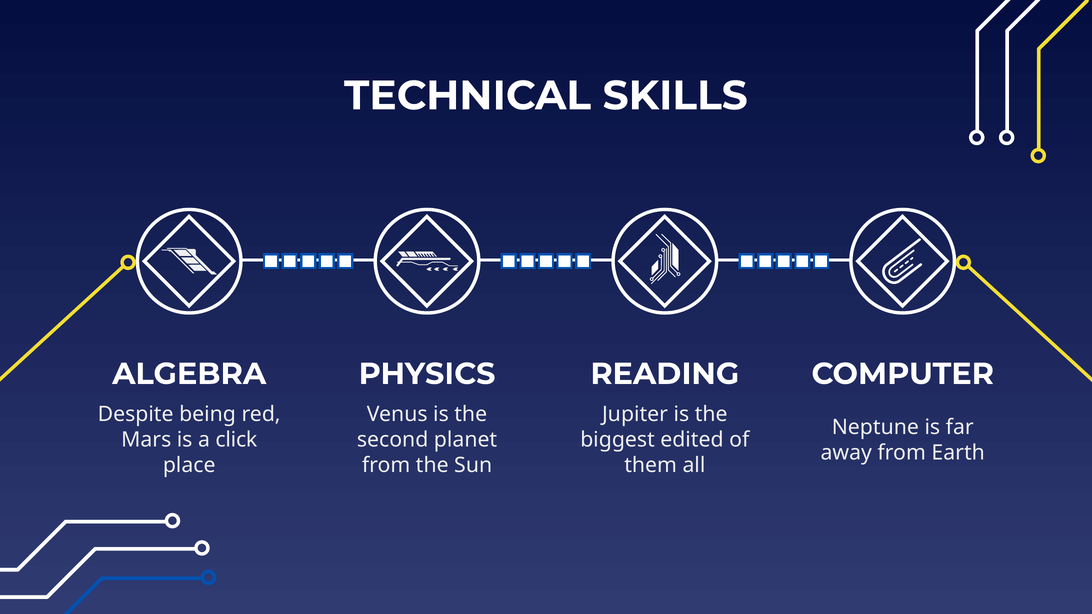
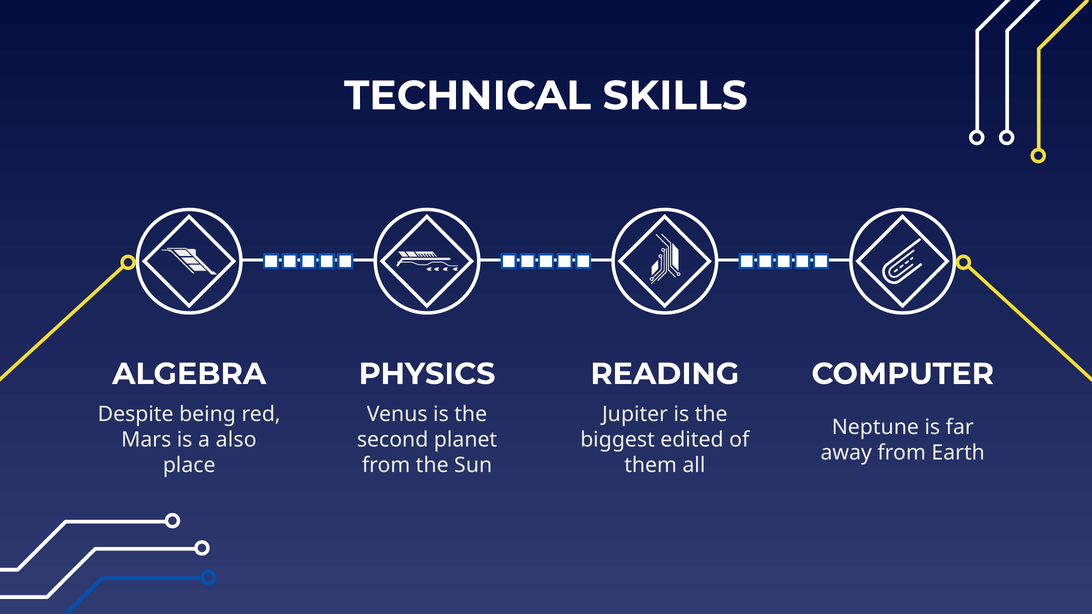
click: click -> also
